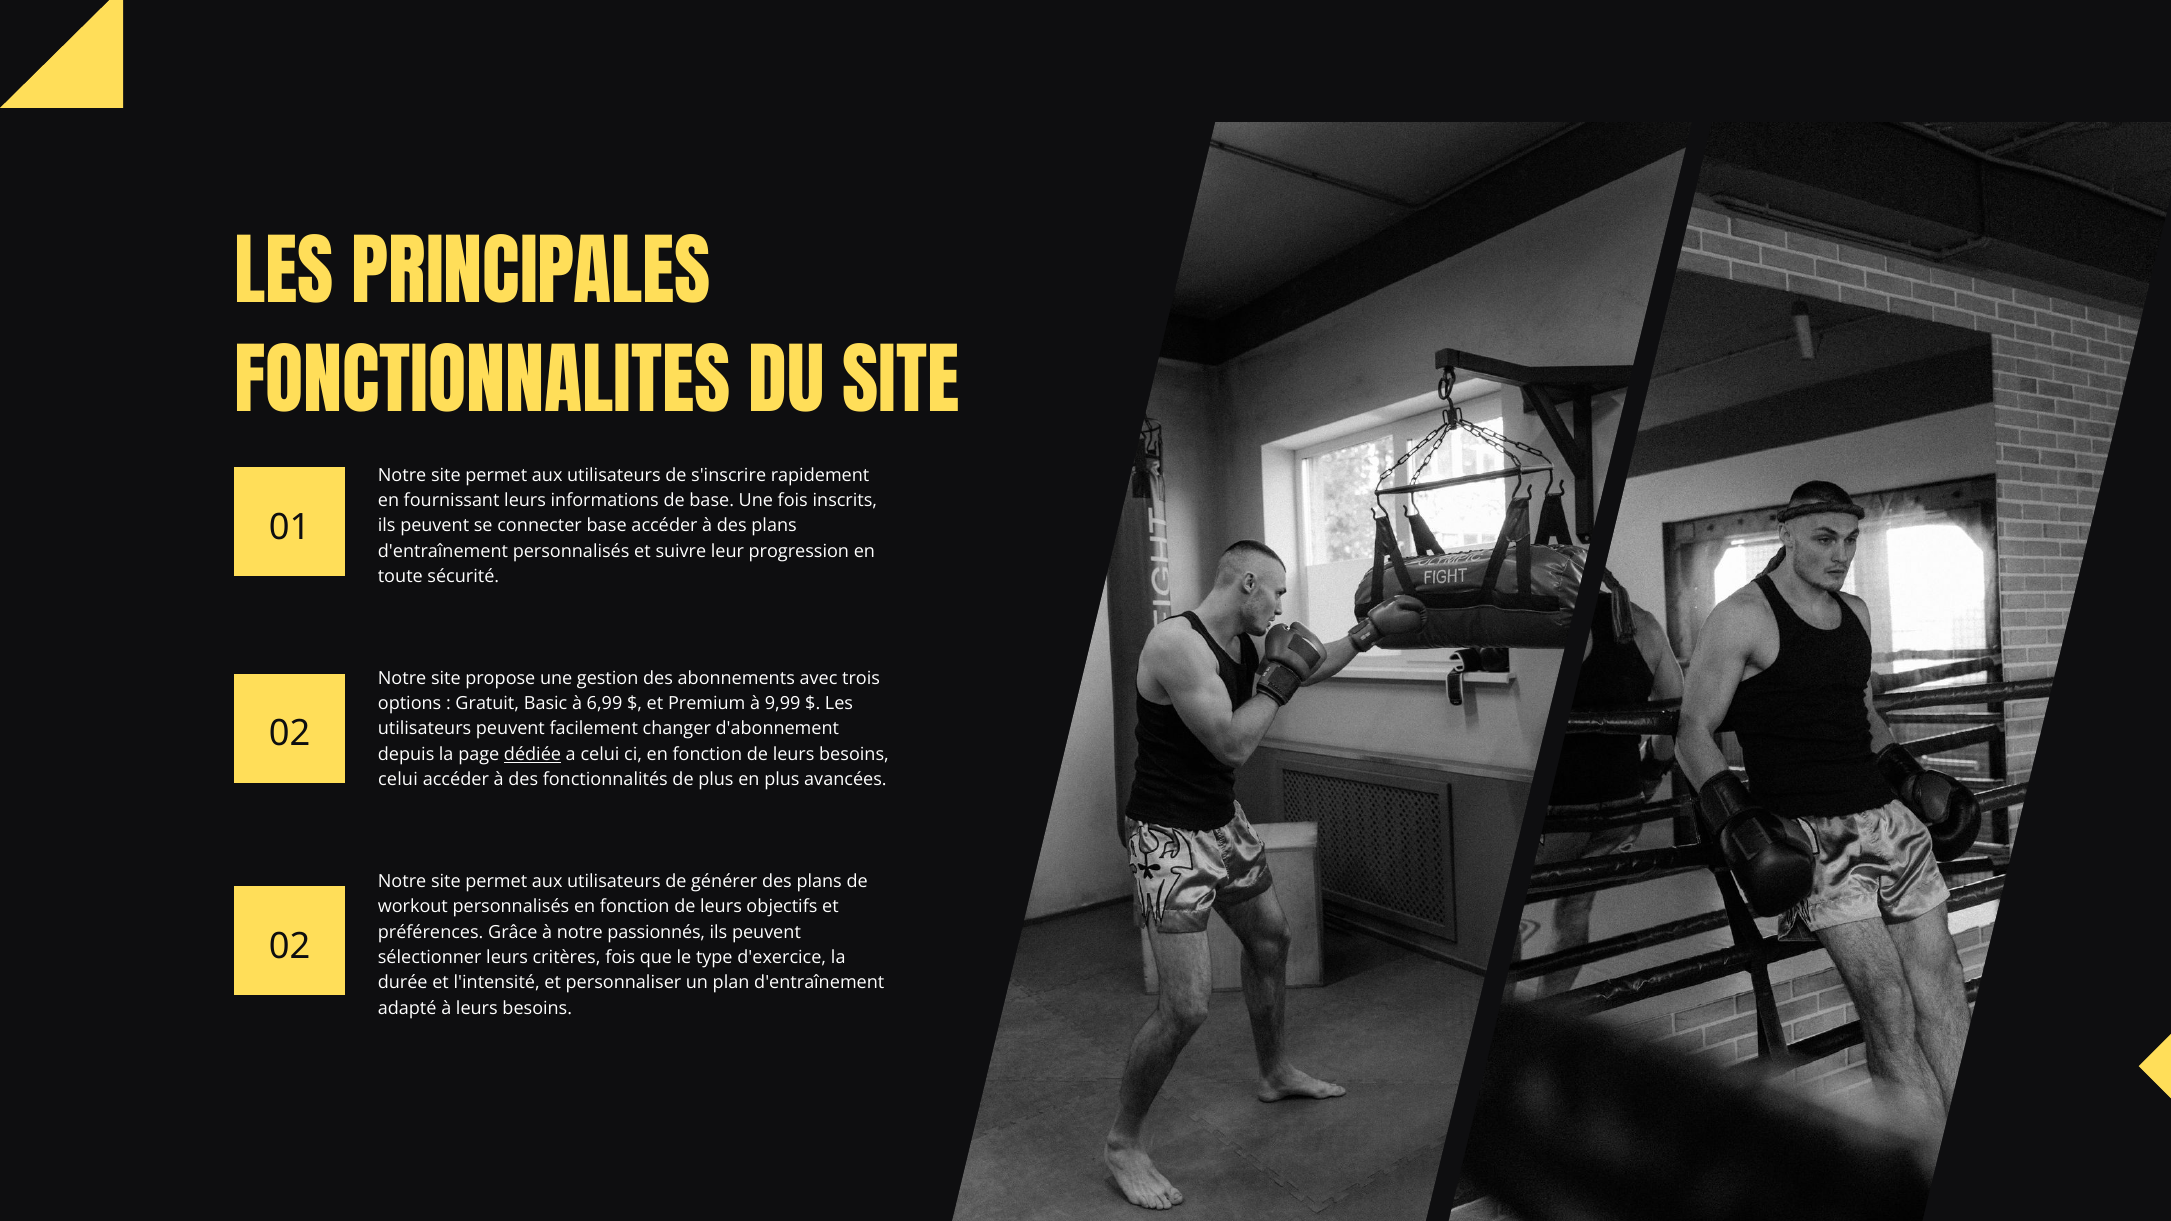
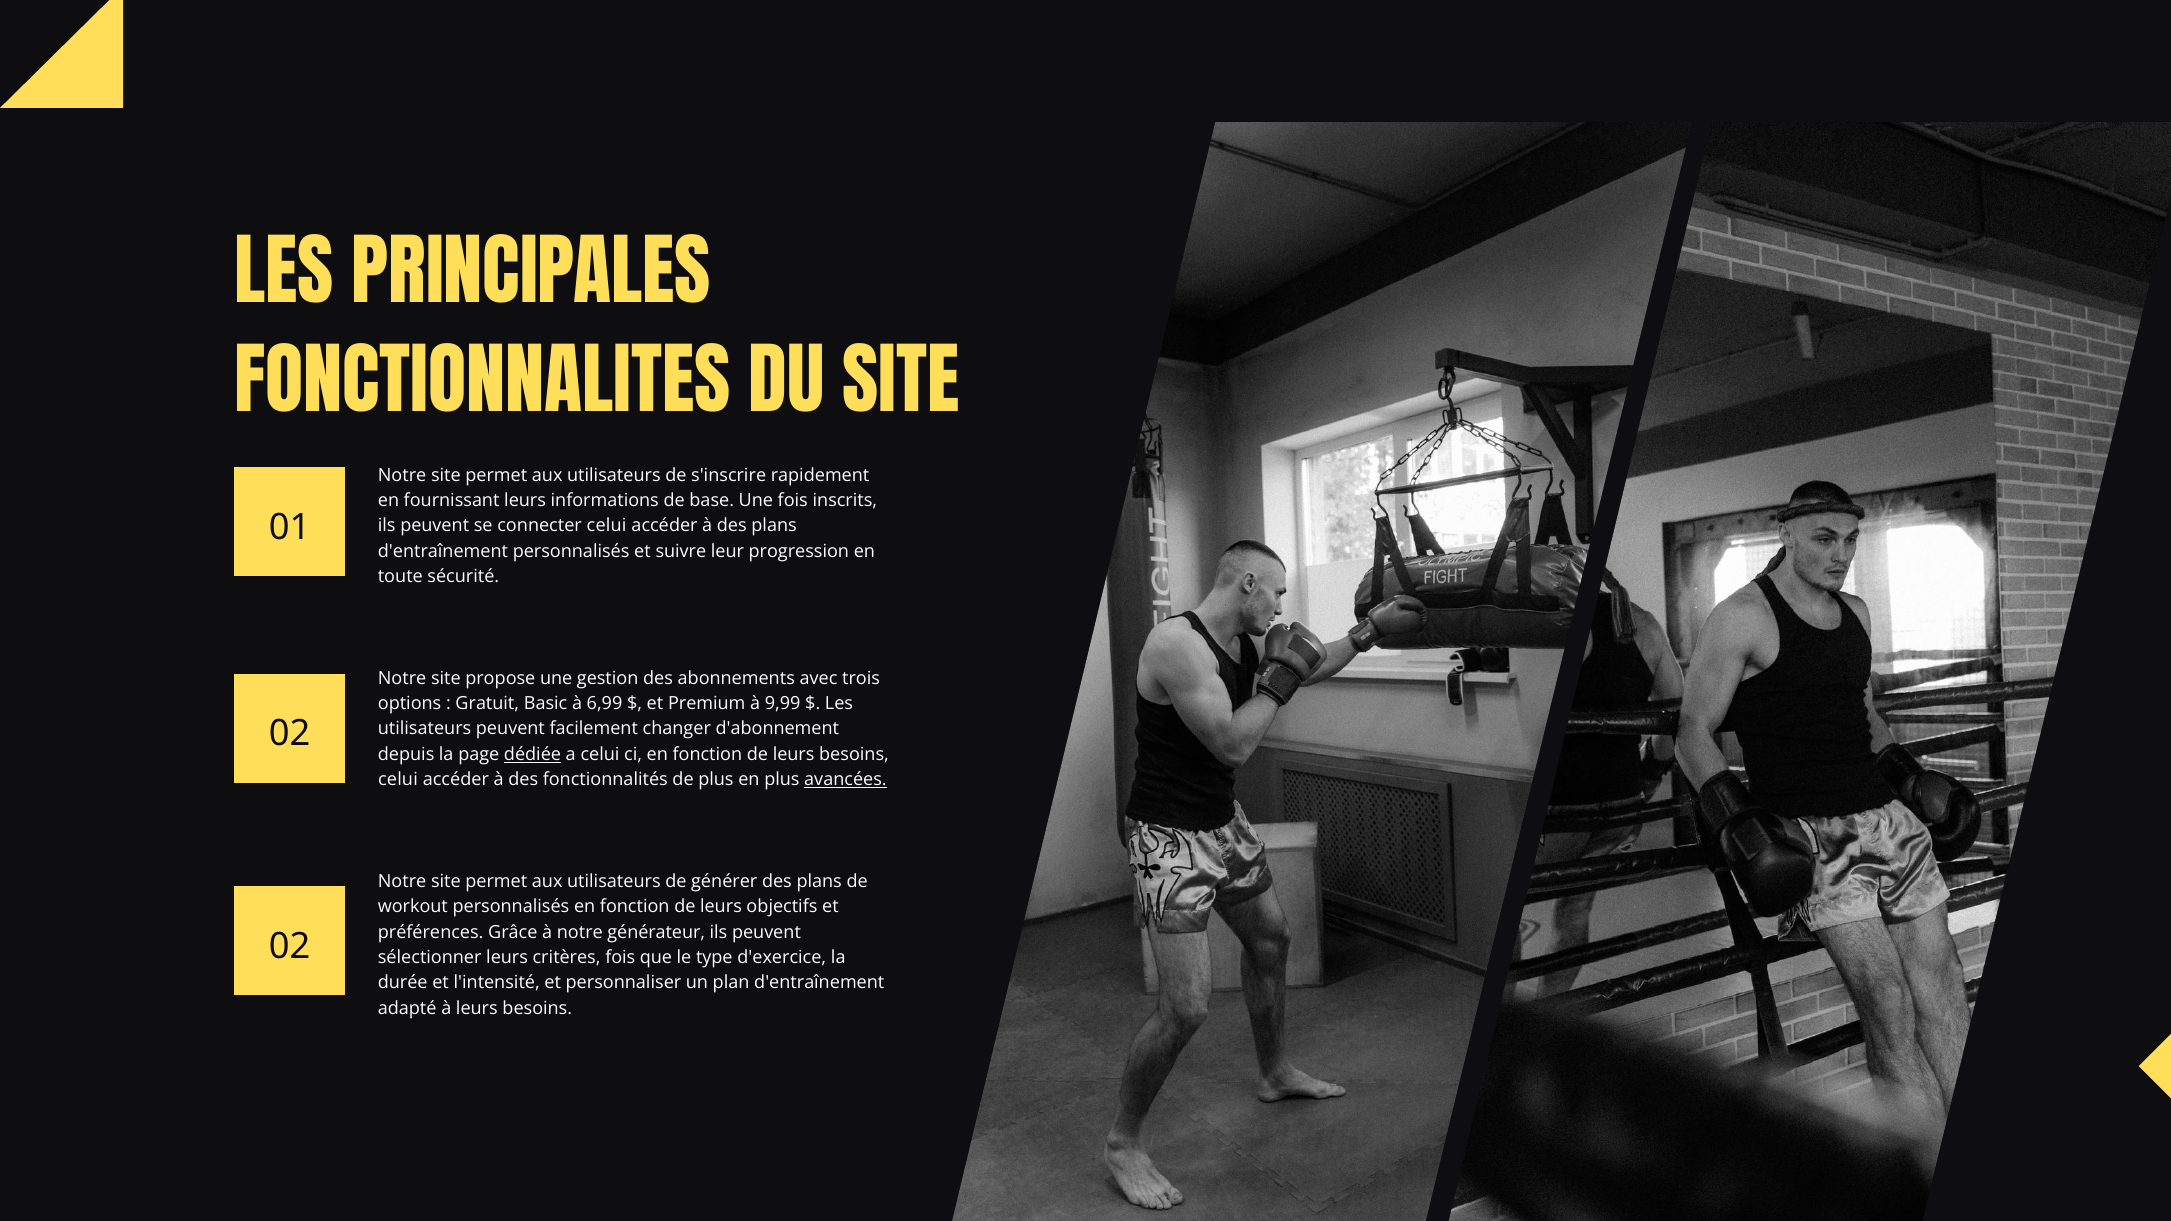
connecter base: base -> celui
avancées underline: none -> present
passionnés: passionnés -> générateur
